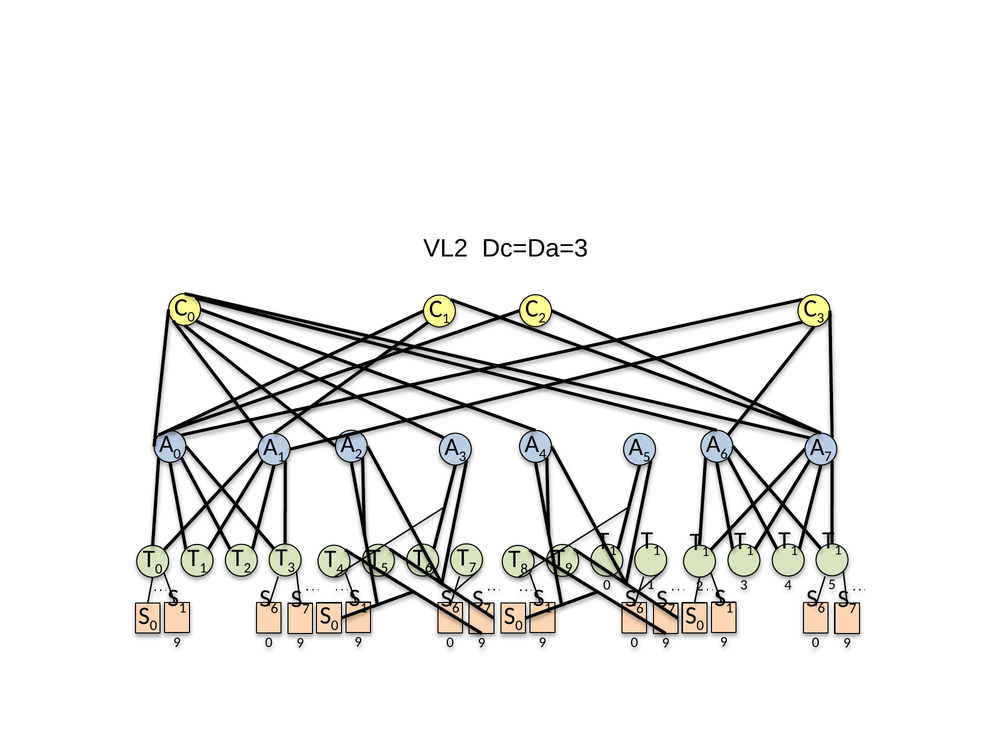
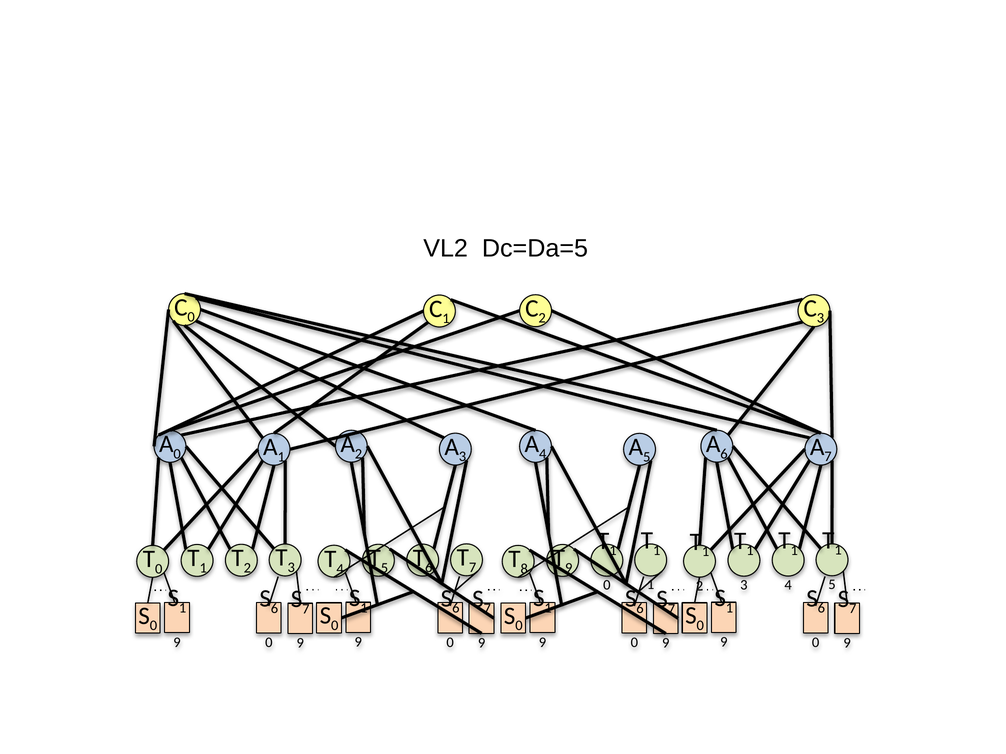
Dc=Da=3: Dc=Da=3 -> Dc=Da=5
